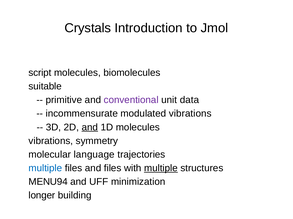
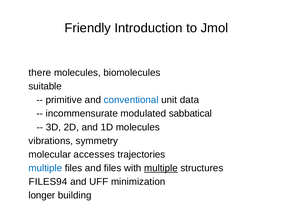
Crystals: Crystals -> Friendly
script: script -> there
conventional colour: purple -> blue
modulated vibrations: vibrations -> sabbatical
and at (90, 128) underline: present -> none
language: language -> accesses
MENU94: MENU94 -> FILES94
